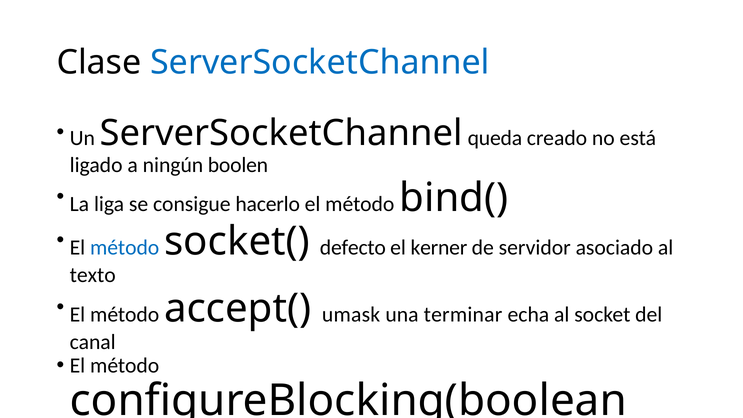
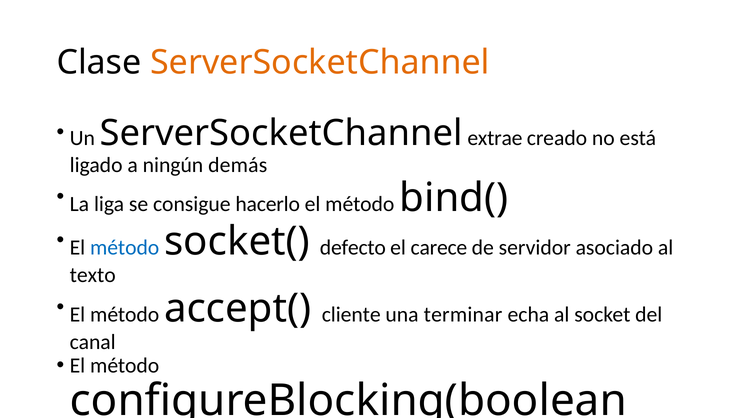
ServerSocketChannel at (320, 62) colour: blue -> orange
queda: queda -> extrae
boolen: boolen -> demás
kerner: kerner -> carece
umask: umask -> cliente
